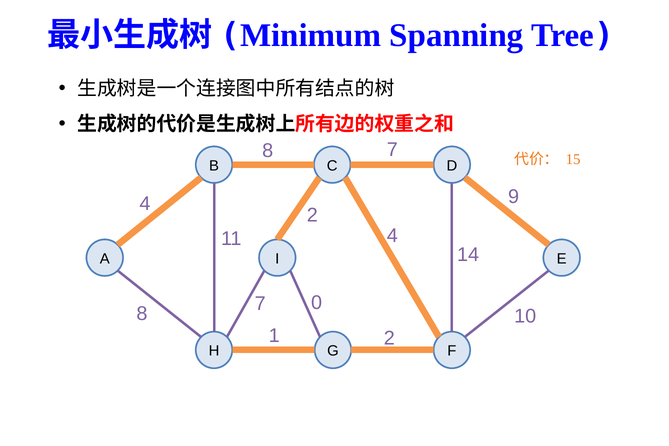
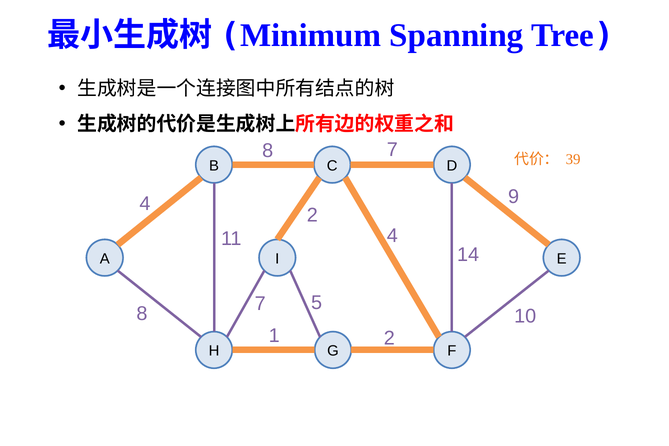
15: 15 -> 39
0: 0 -> 5
